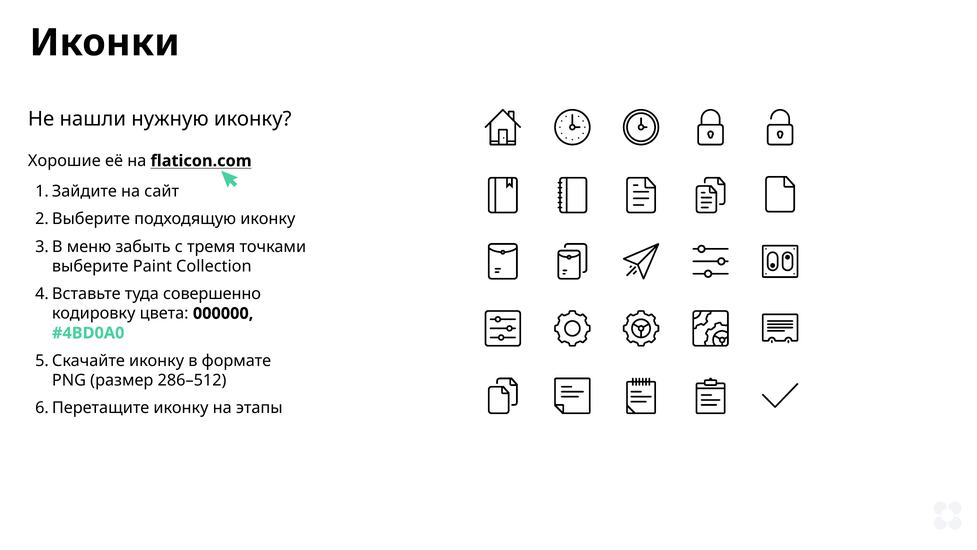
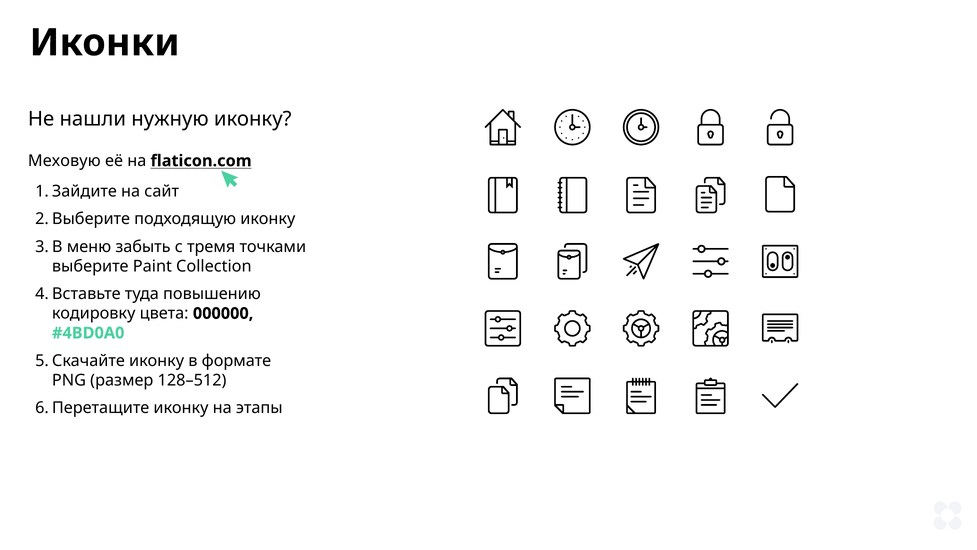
Хорошие: Хорошие -> Меховую
совершенно: совершенно -> повышению
286–512: 286–512 -> 128–512
